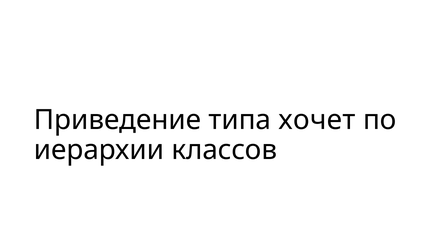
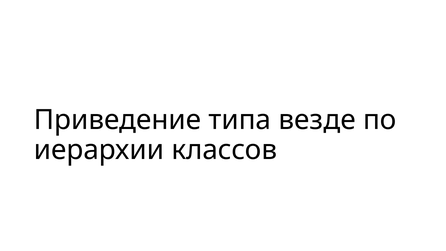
хочет: хочет -> везде
